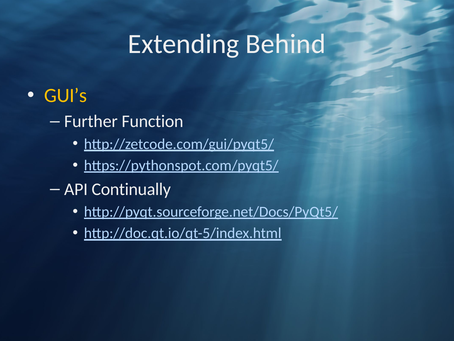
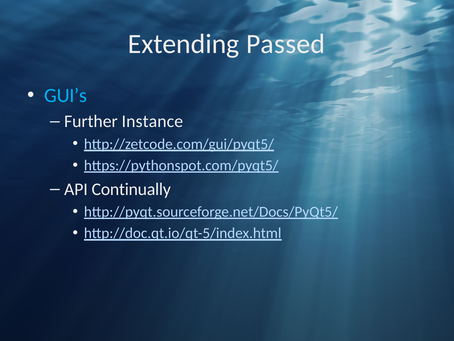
Behind: Behind -> Passed
GUI’s colour: yellow -> light blue
Function: Function -> Instance
